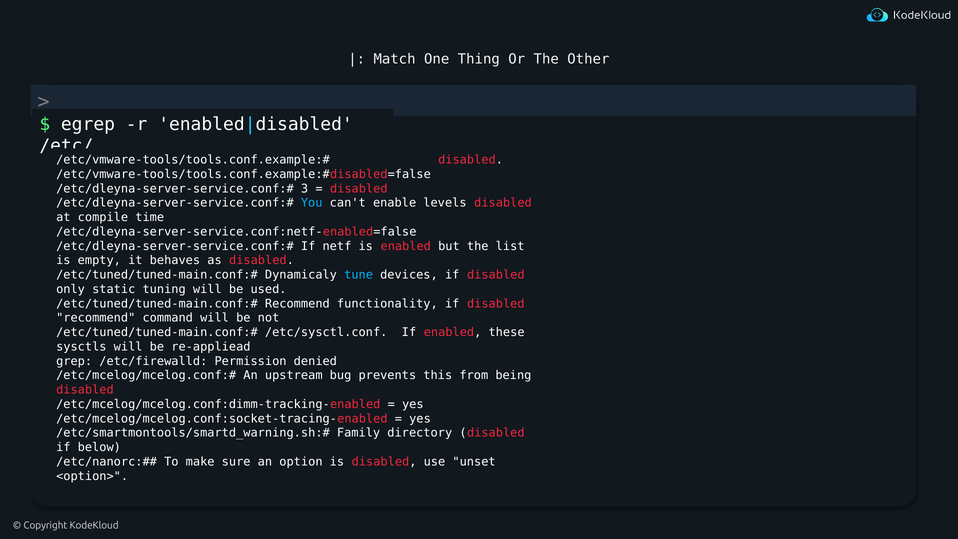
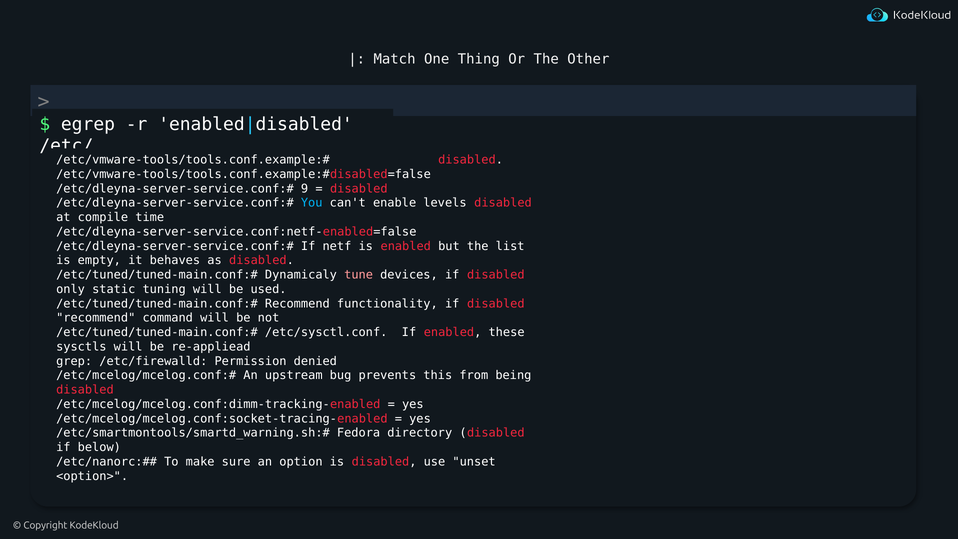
3: 3 -> 9
tune colour: light blue -> pink
Family: Family -> Fedora
